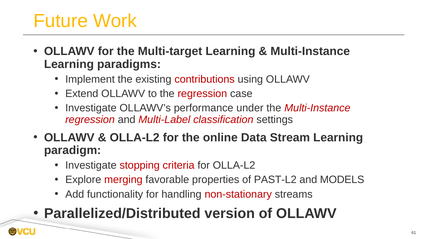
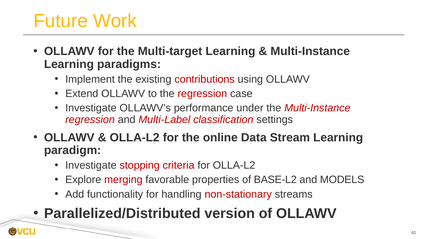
PAST-L2: PAST-L2 -> BASE-L2
